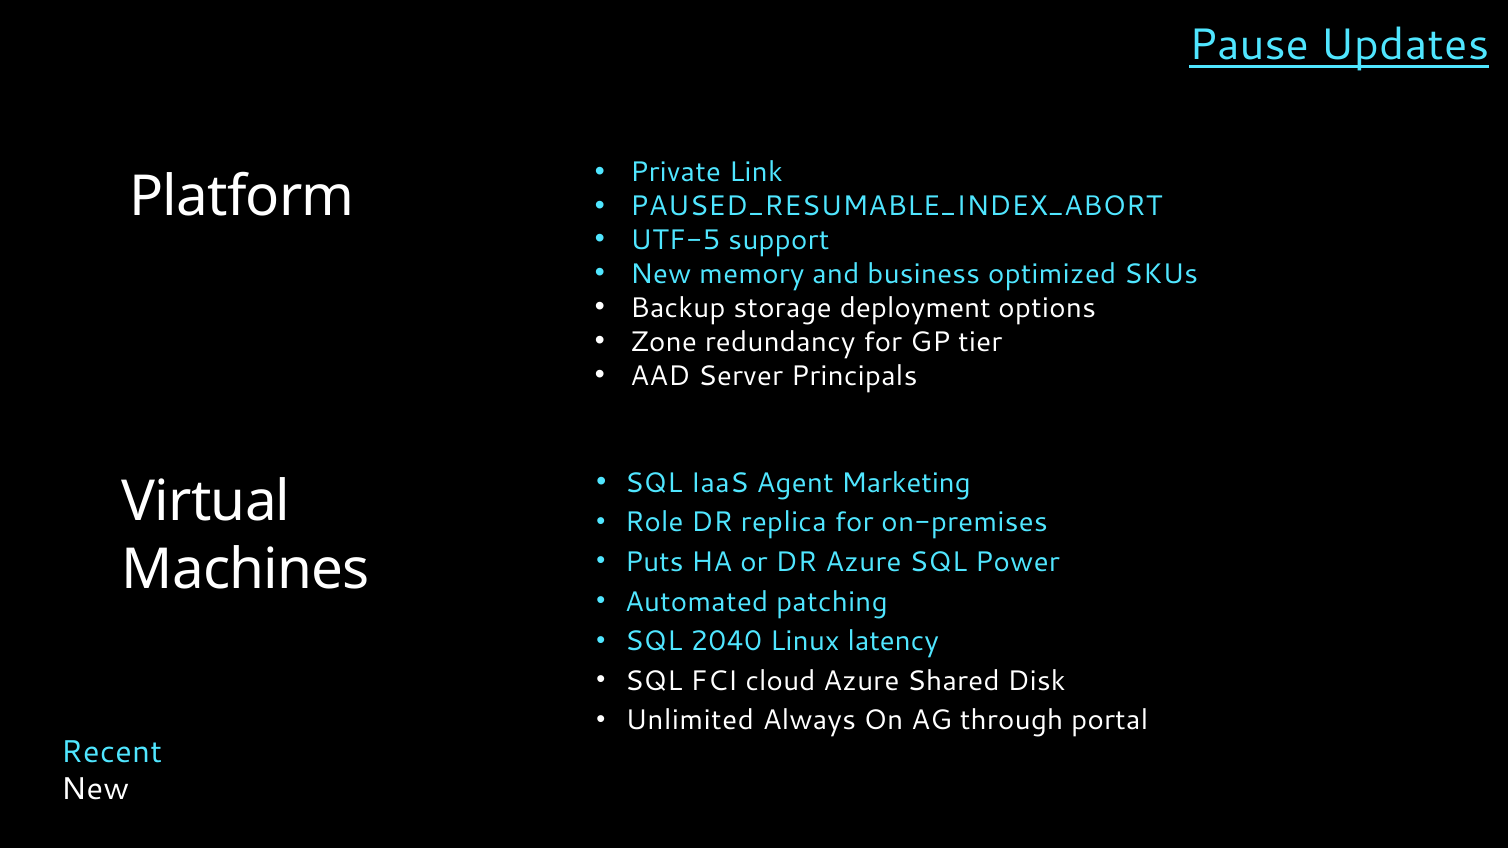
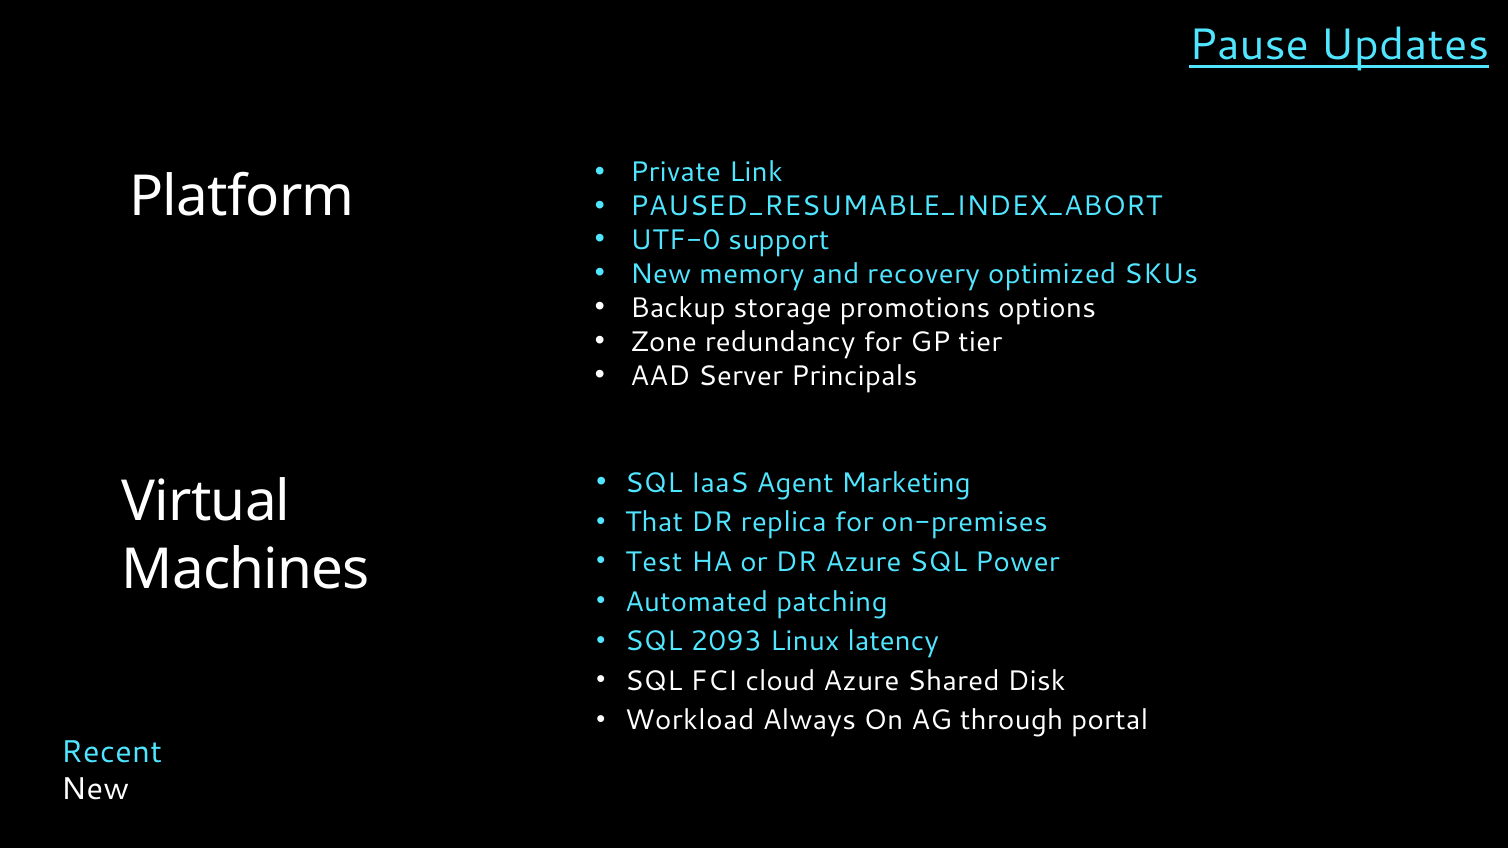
UTF-5: UTF-5 -> UTF-0
business: business -> recovery
deployment: deployment -> promotions
Role: Role -> That
Puts: Puts -> Test
2040: 2040 -> 2093
Unlimited: Unlimited -> Workload
